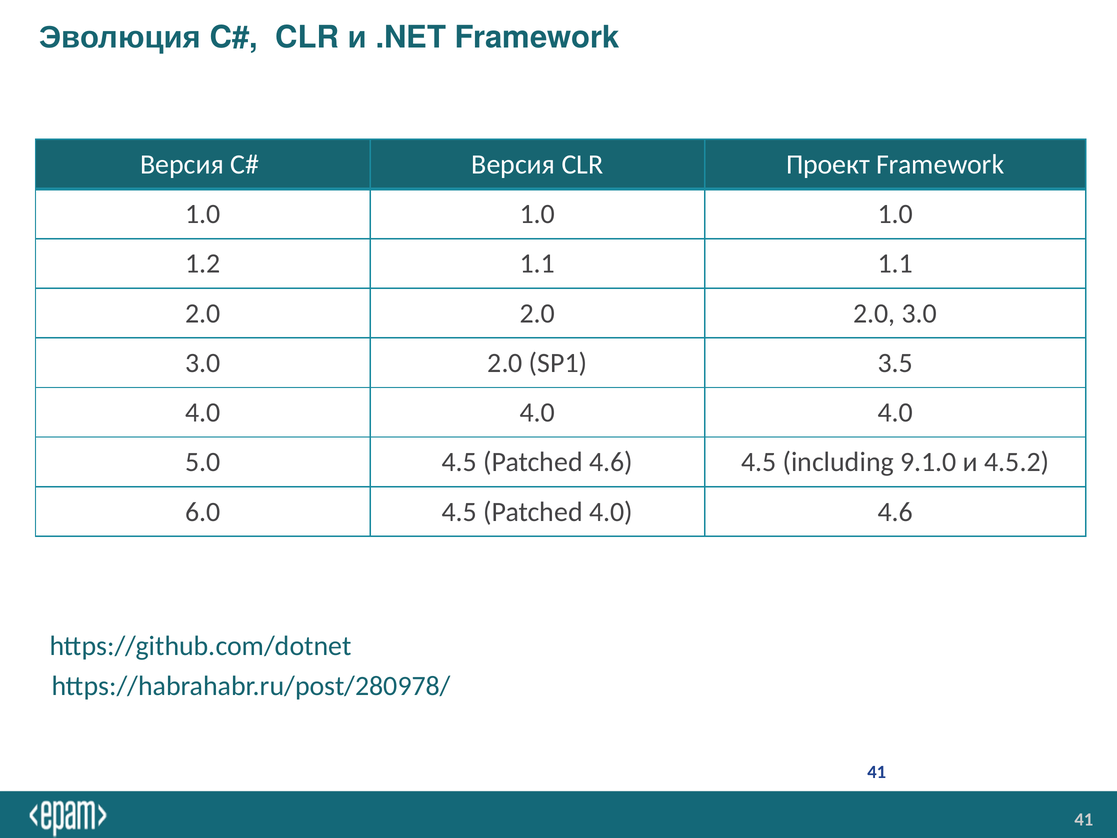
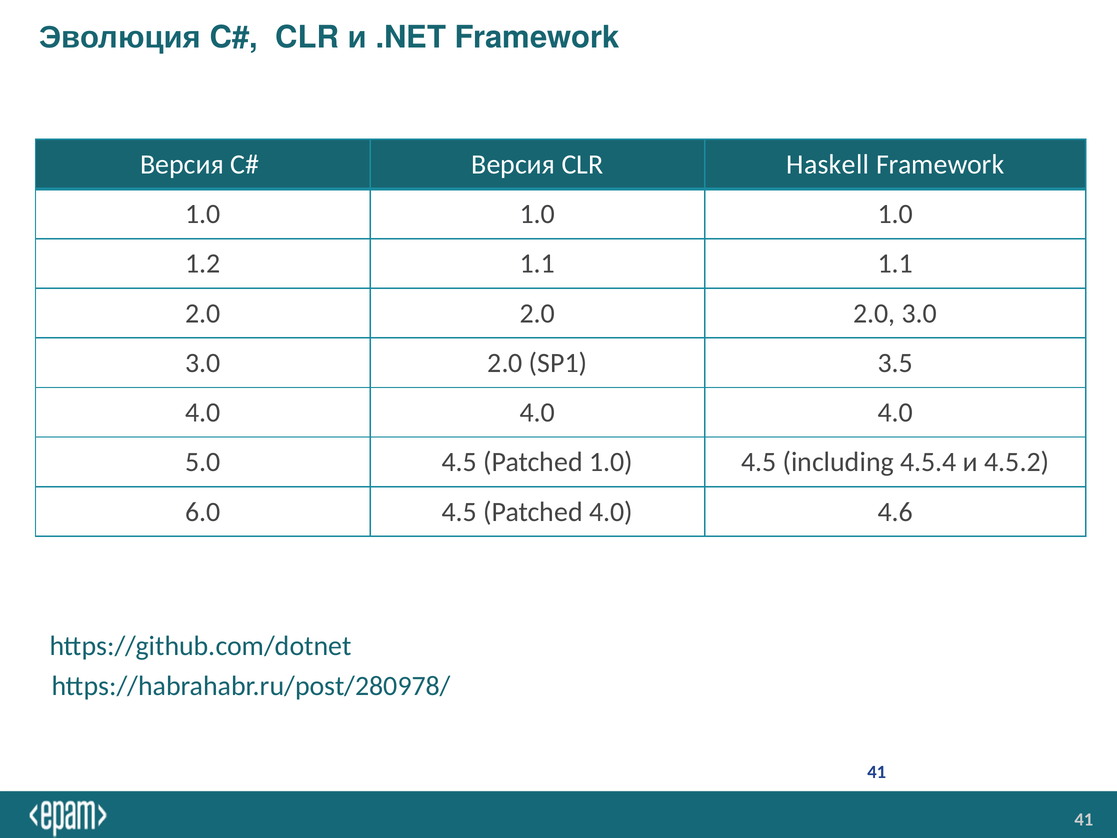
Проект: Проект -> Haskell
Patched 4.6: 4.6 -> 1.0
9.1.0: 9.1.0 -> 4.5.4
